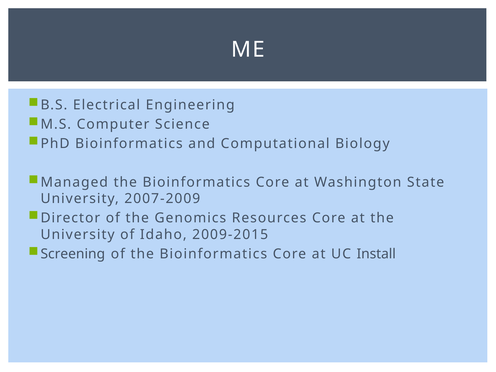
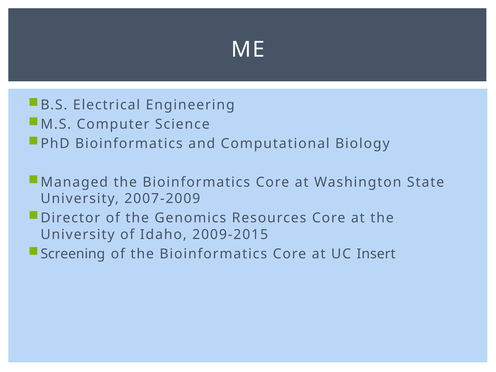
Install: Install -> Insert
